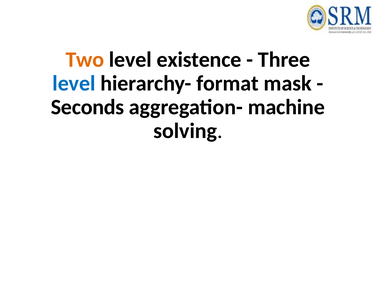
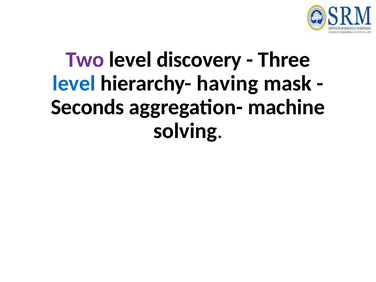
Two colour: orange -> purple
existence: existence -> discovery
format: format -> having
